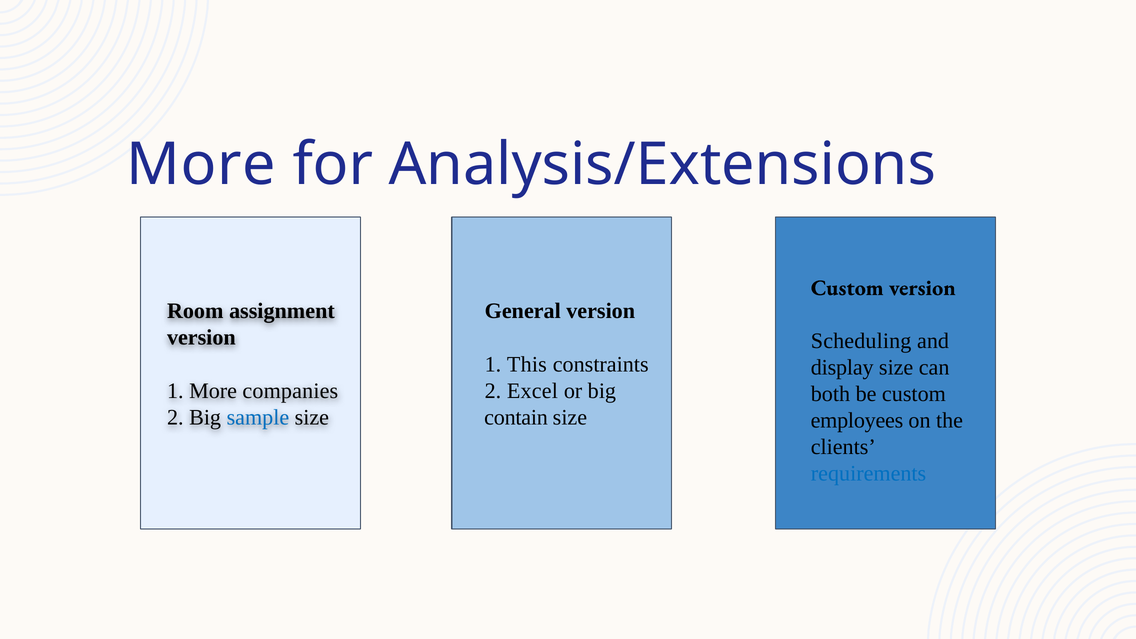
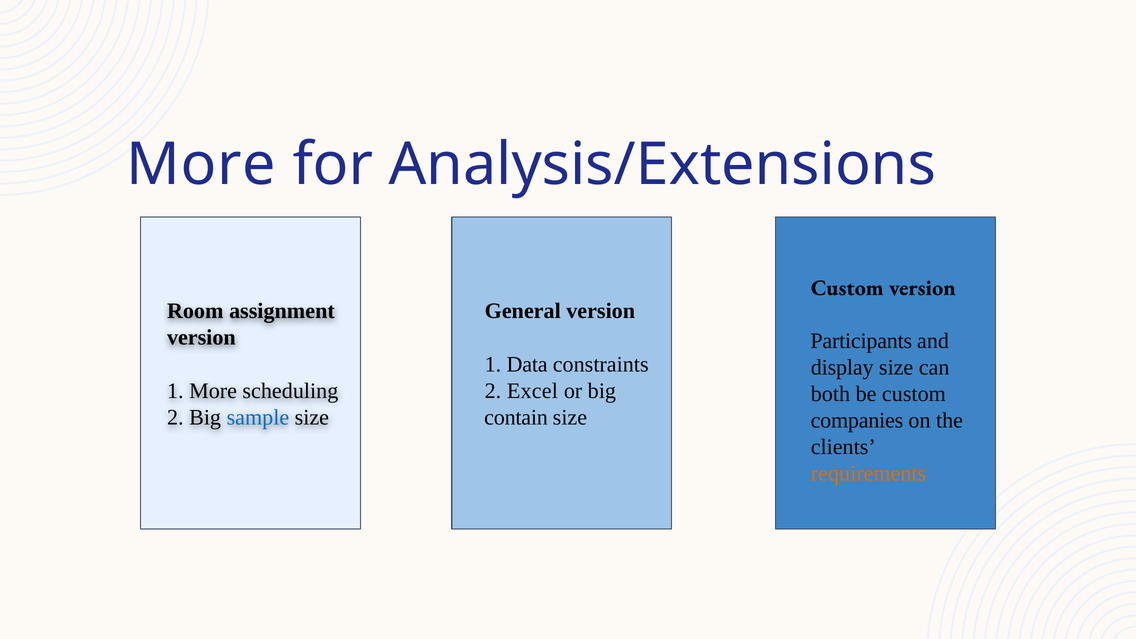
Scheduling: Scheduling -> Participants
This: This -> Data
companies: companies -> scheduling
employees: employees -> companies
requirements colour: blue -> orange
